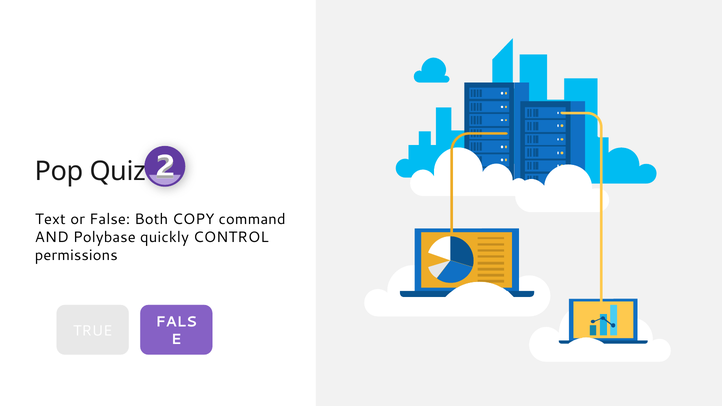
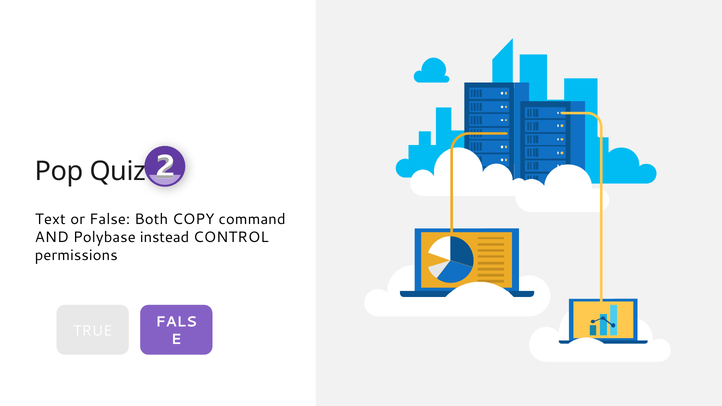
quickly: quickly -> instead
